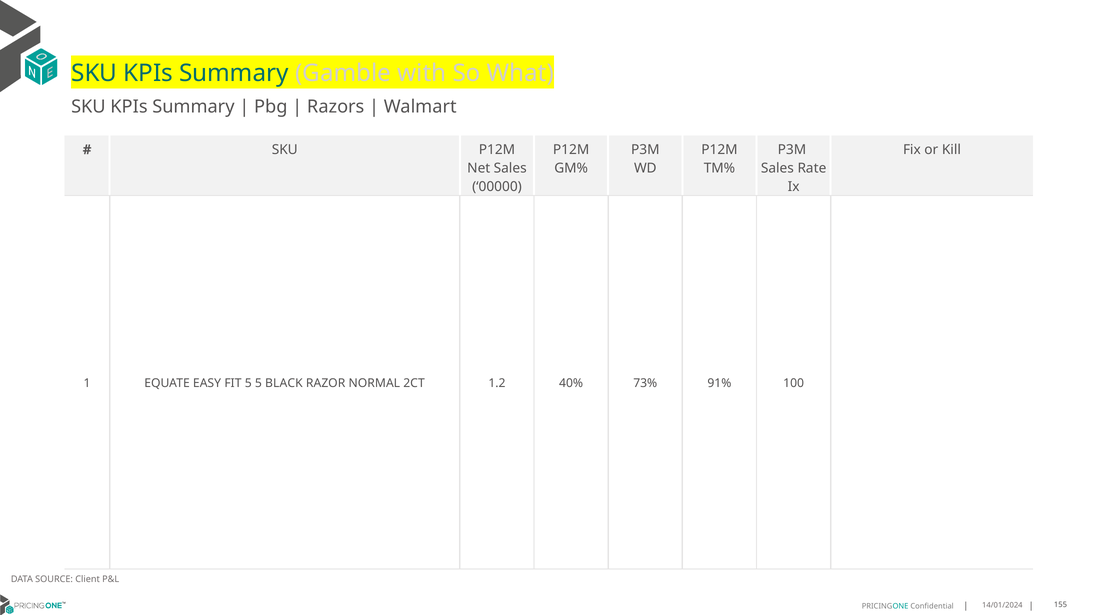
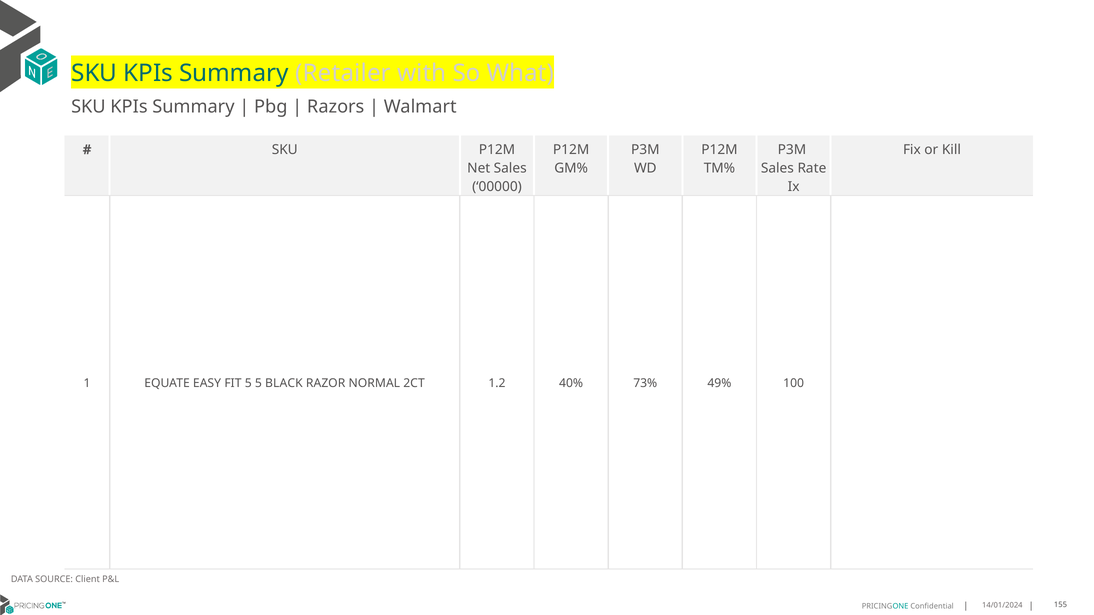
Gamble: Gamble -> Retailer
91%: 91% -> 49%
